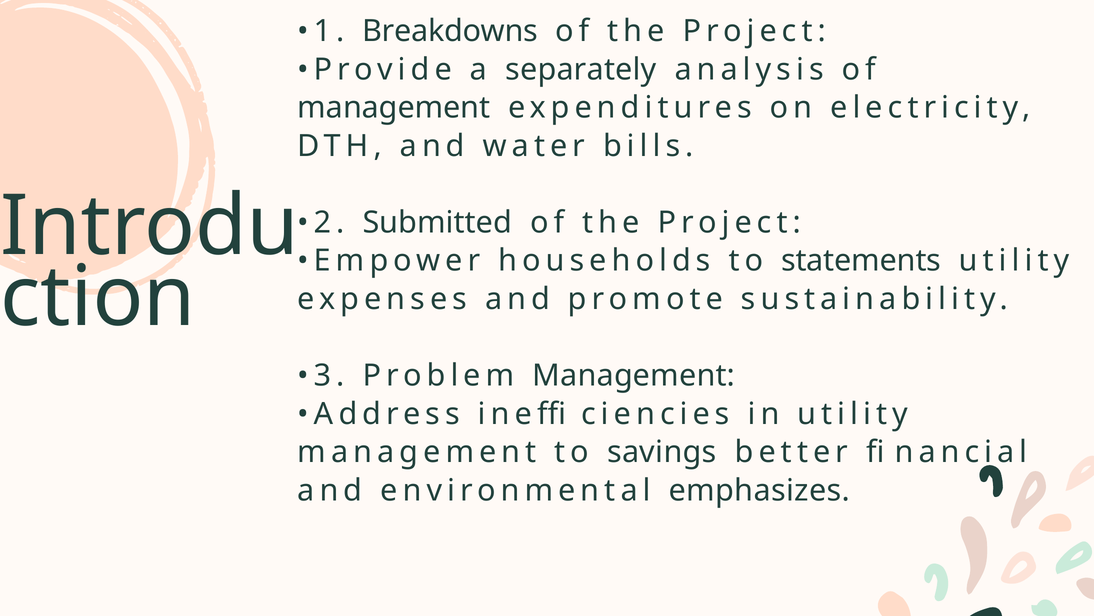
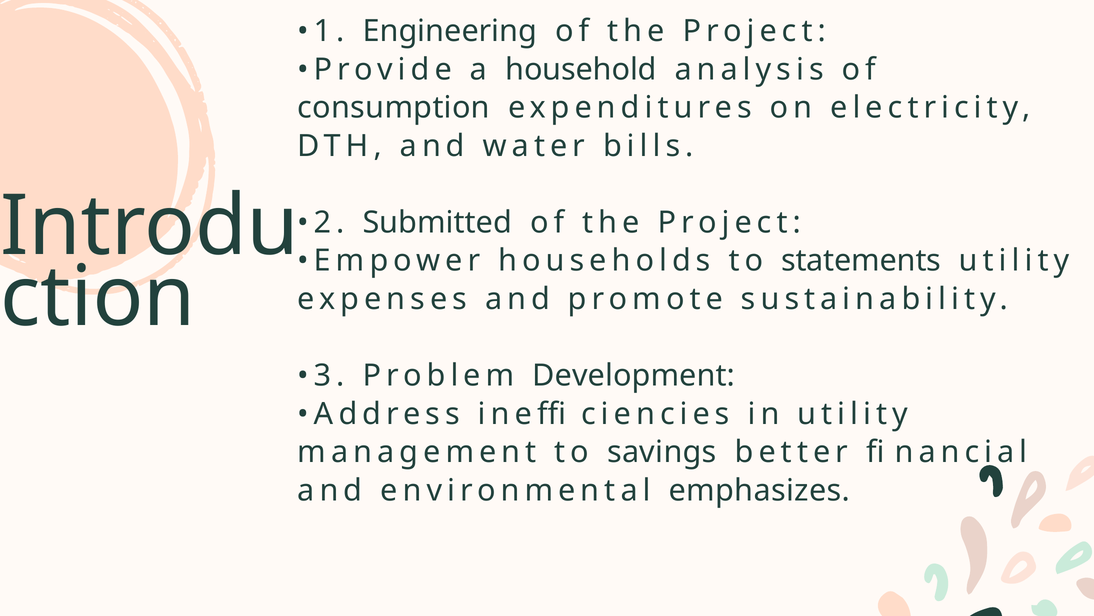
Breakdowns: Breakdowns -> Engineering
separately: separately -> household
management at (394, 108): management -> consumption
Problem Management: Management -> Development
